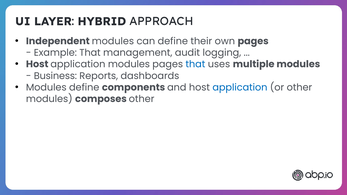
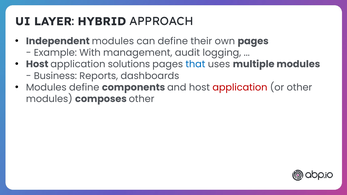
Example That: That -> With
application modules: modules -> solutions
application at (240, 88) colour: blue -> red
